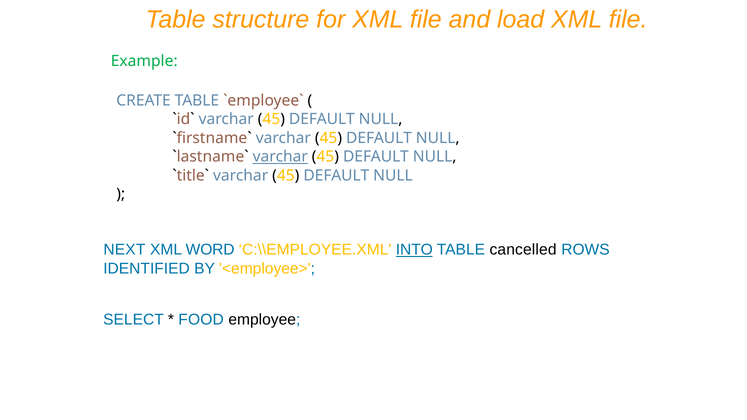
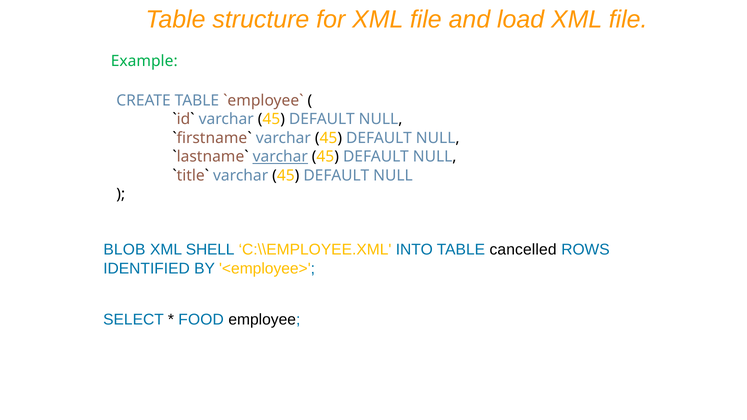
NEXT: NEXT -> BLOB
WORD: WORD -> SHELL
INTO underline: present -> none
